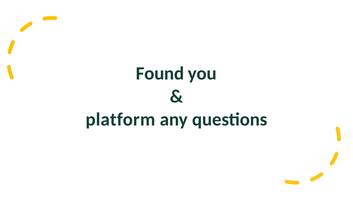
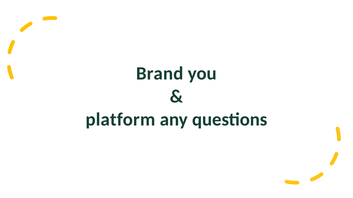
Found: Found -> Brand
